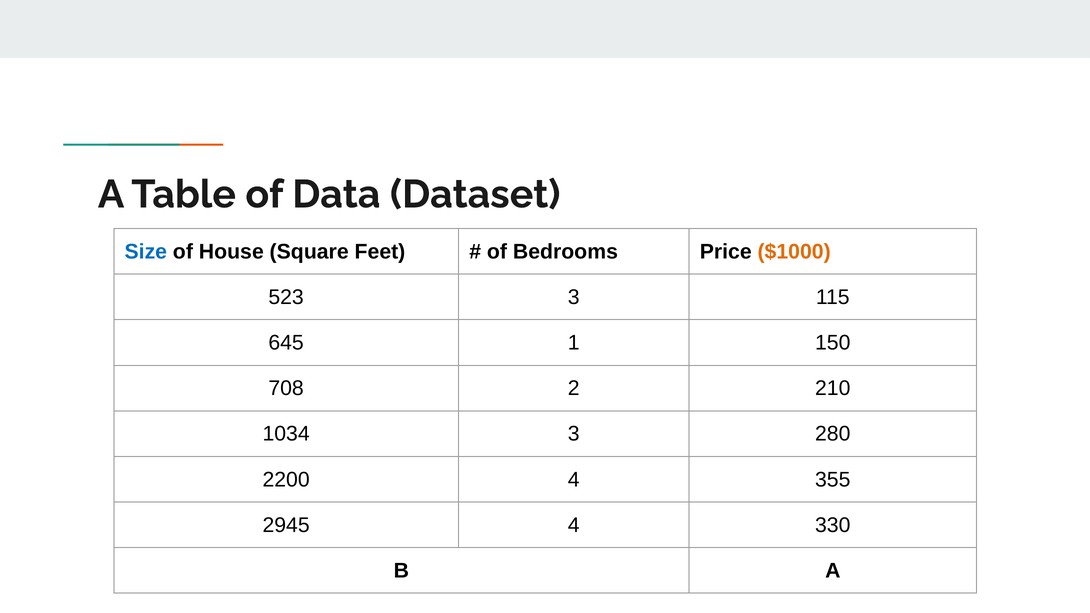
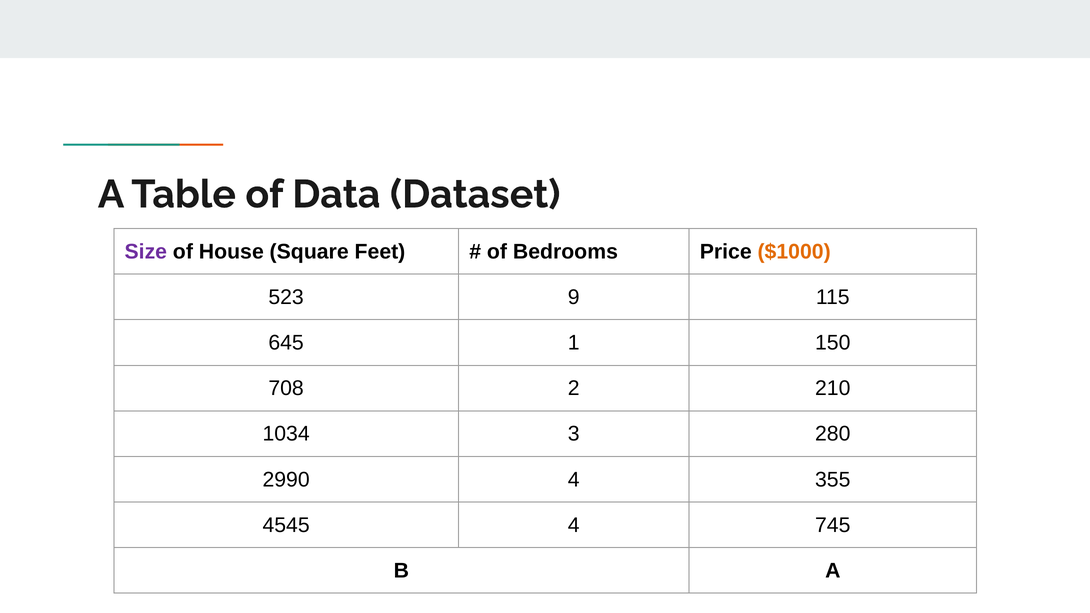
Size colour: blue -> purple
523 3: 3 -> 9
2200: 2200 -> 2990
2945: 2945 -> 4545
330: 330 -> 745
